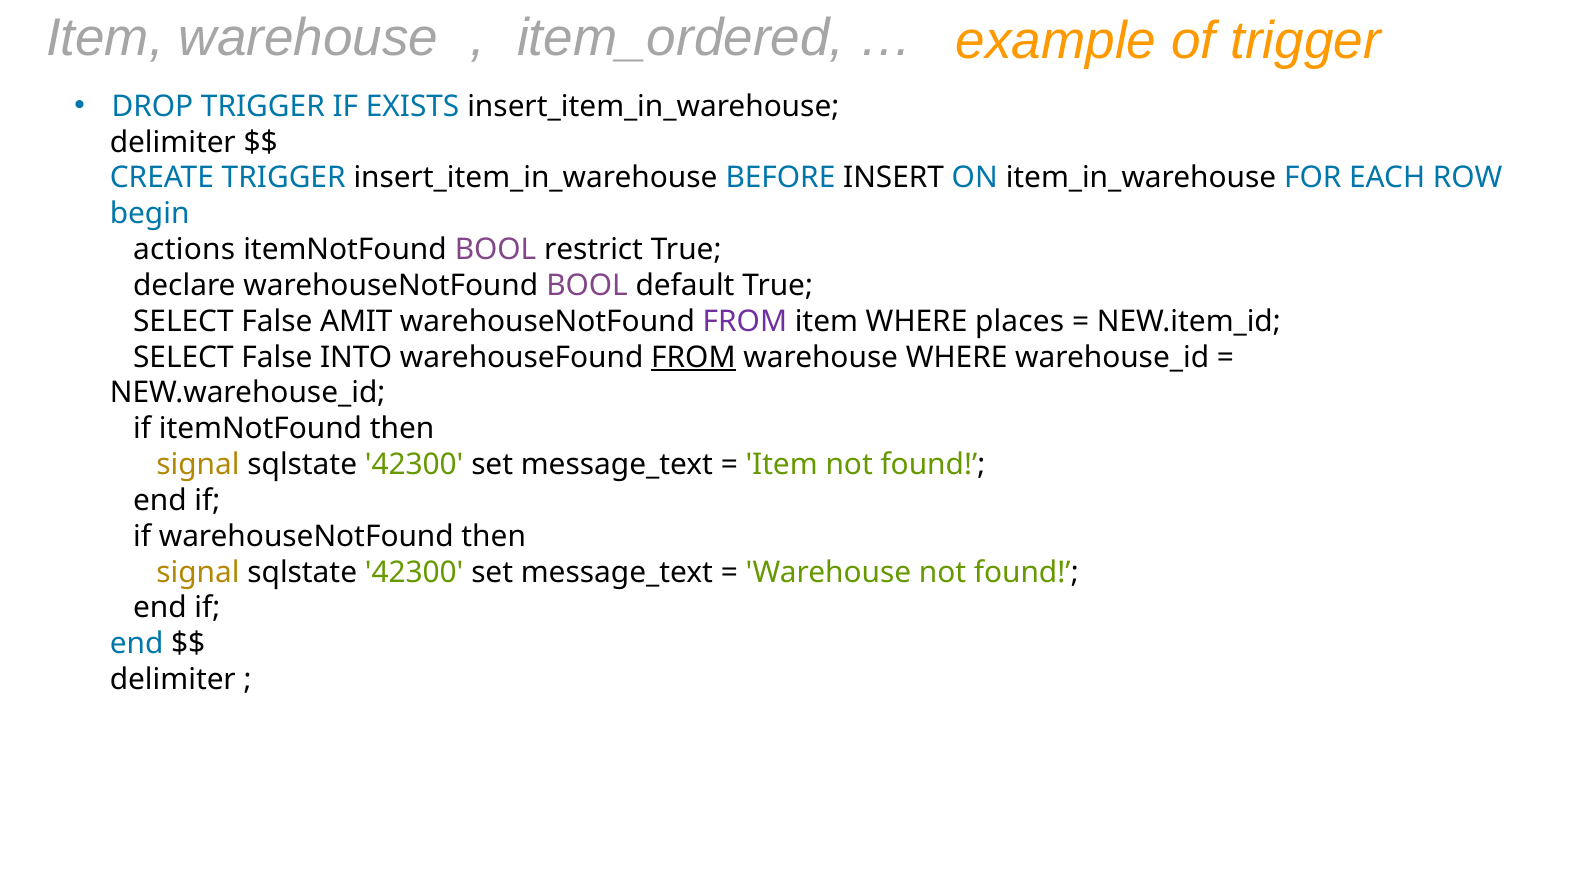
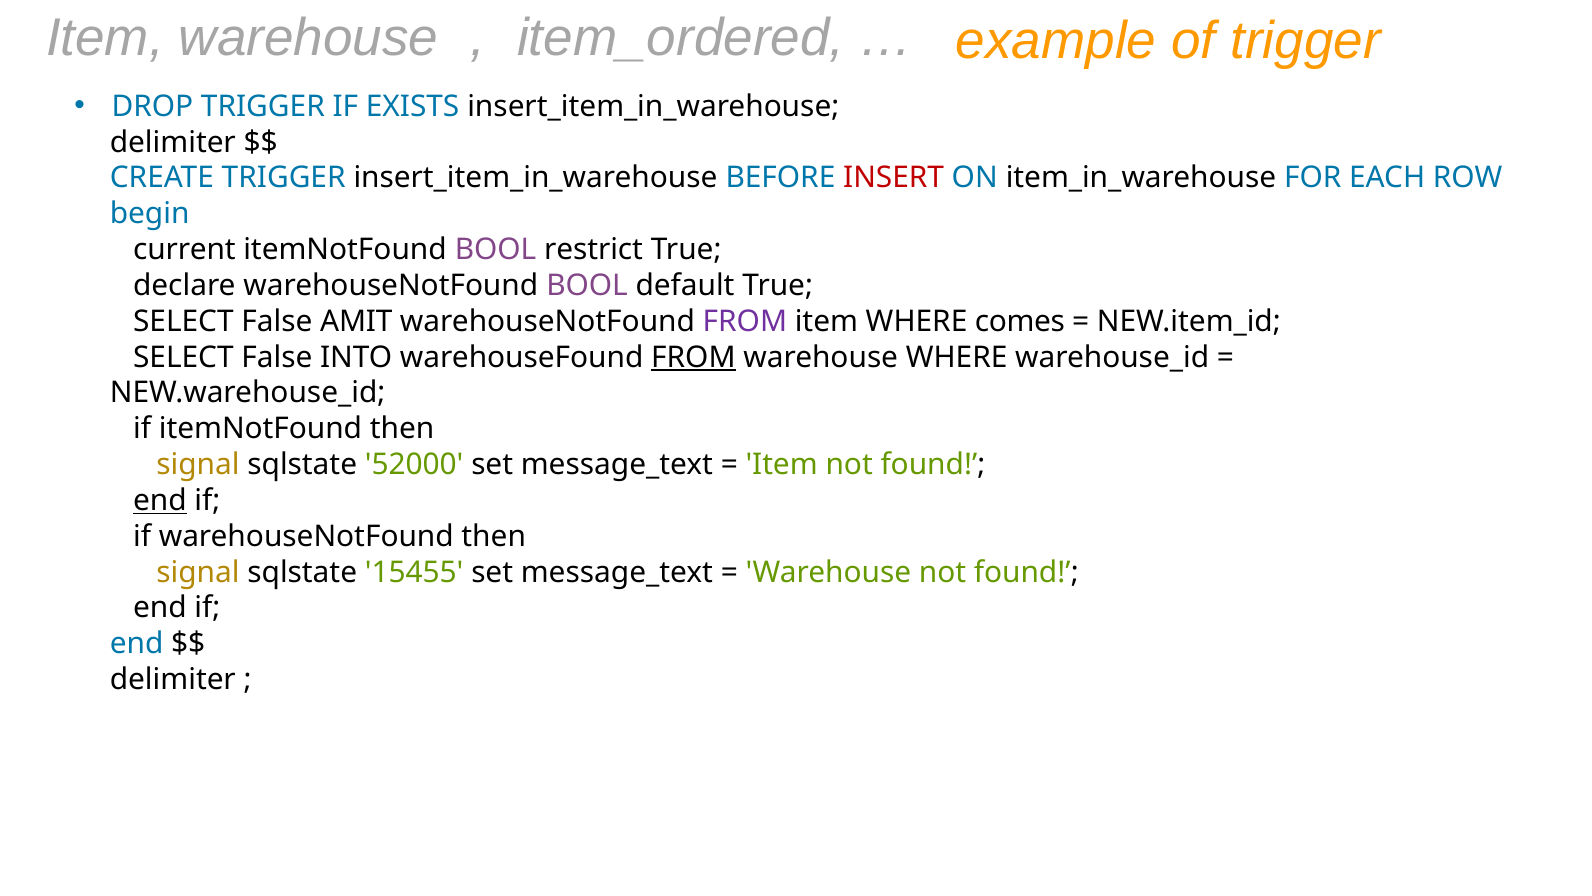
INSERT colour: black -> red
actions: actions -> current
places: places -> comes
42300 at (414, 464): 42300 -> 52000
end at (160, 500) underline: none -> present
42300 at (414, 572): 42300 -> 15455
